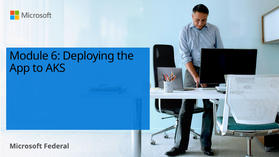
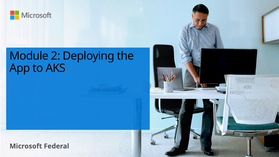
6: 6 -> 2
